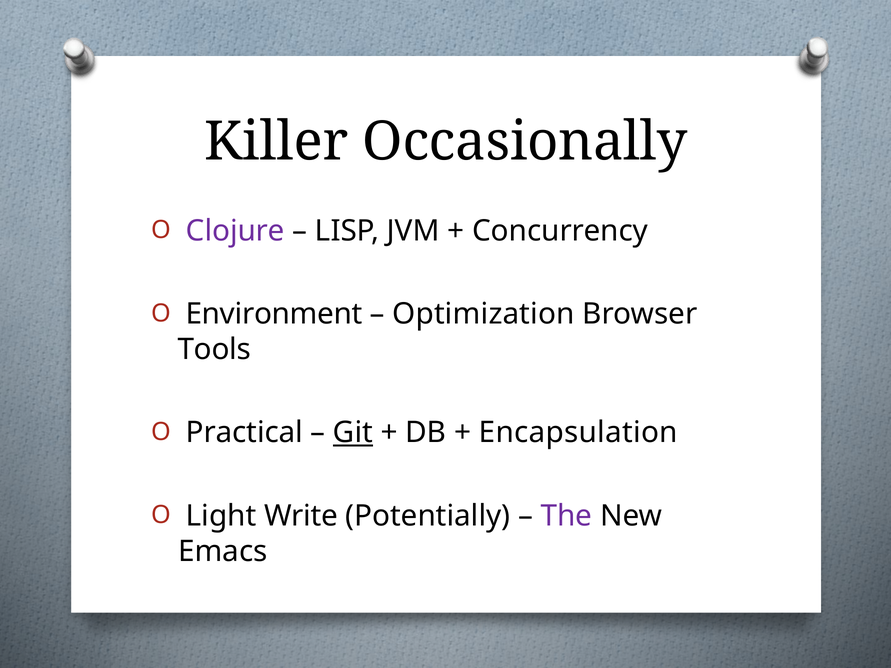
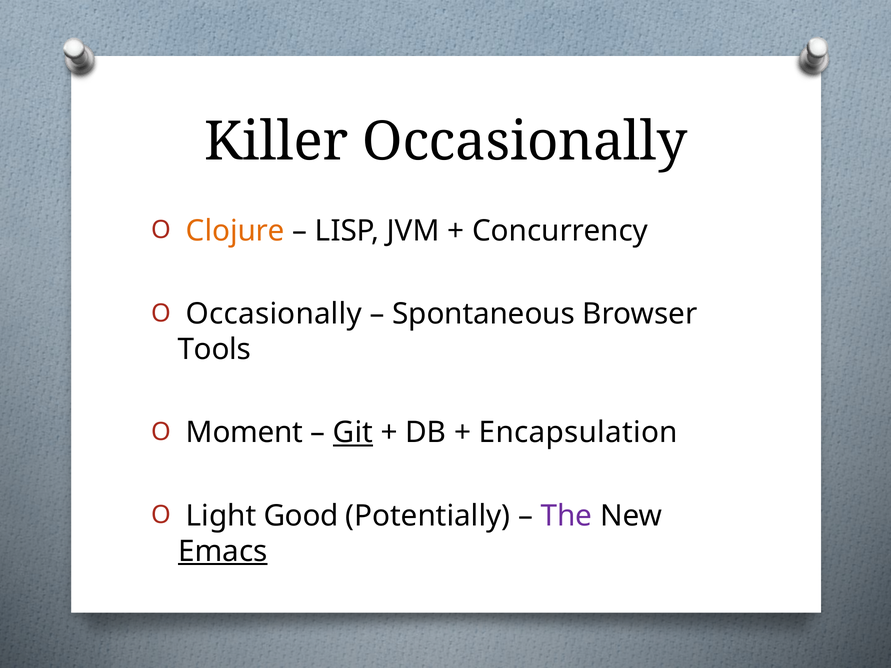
Clojure colour: purple -> orange
Environment at (274, 314): Environment -> Occasionally
Optimization: Optimization -> Spontaneous
Practical: Practical -> Moment
Write: Write -> Good
Emacs underline: none -> present
